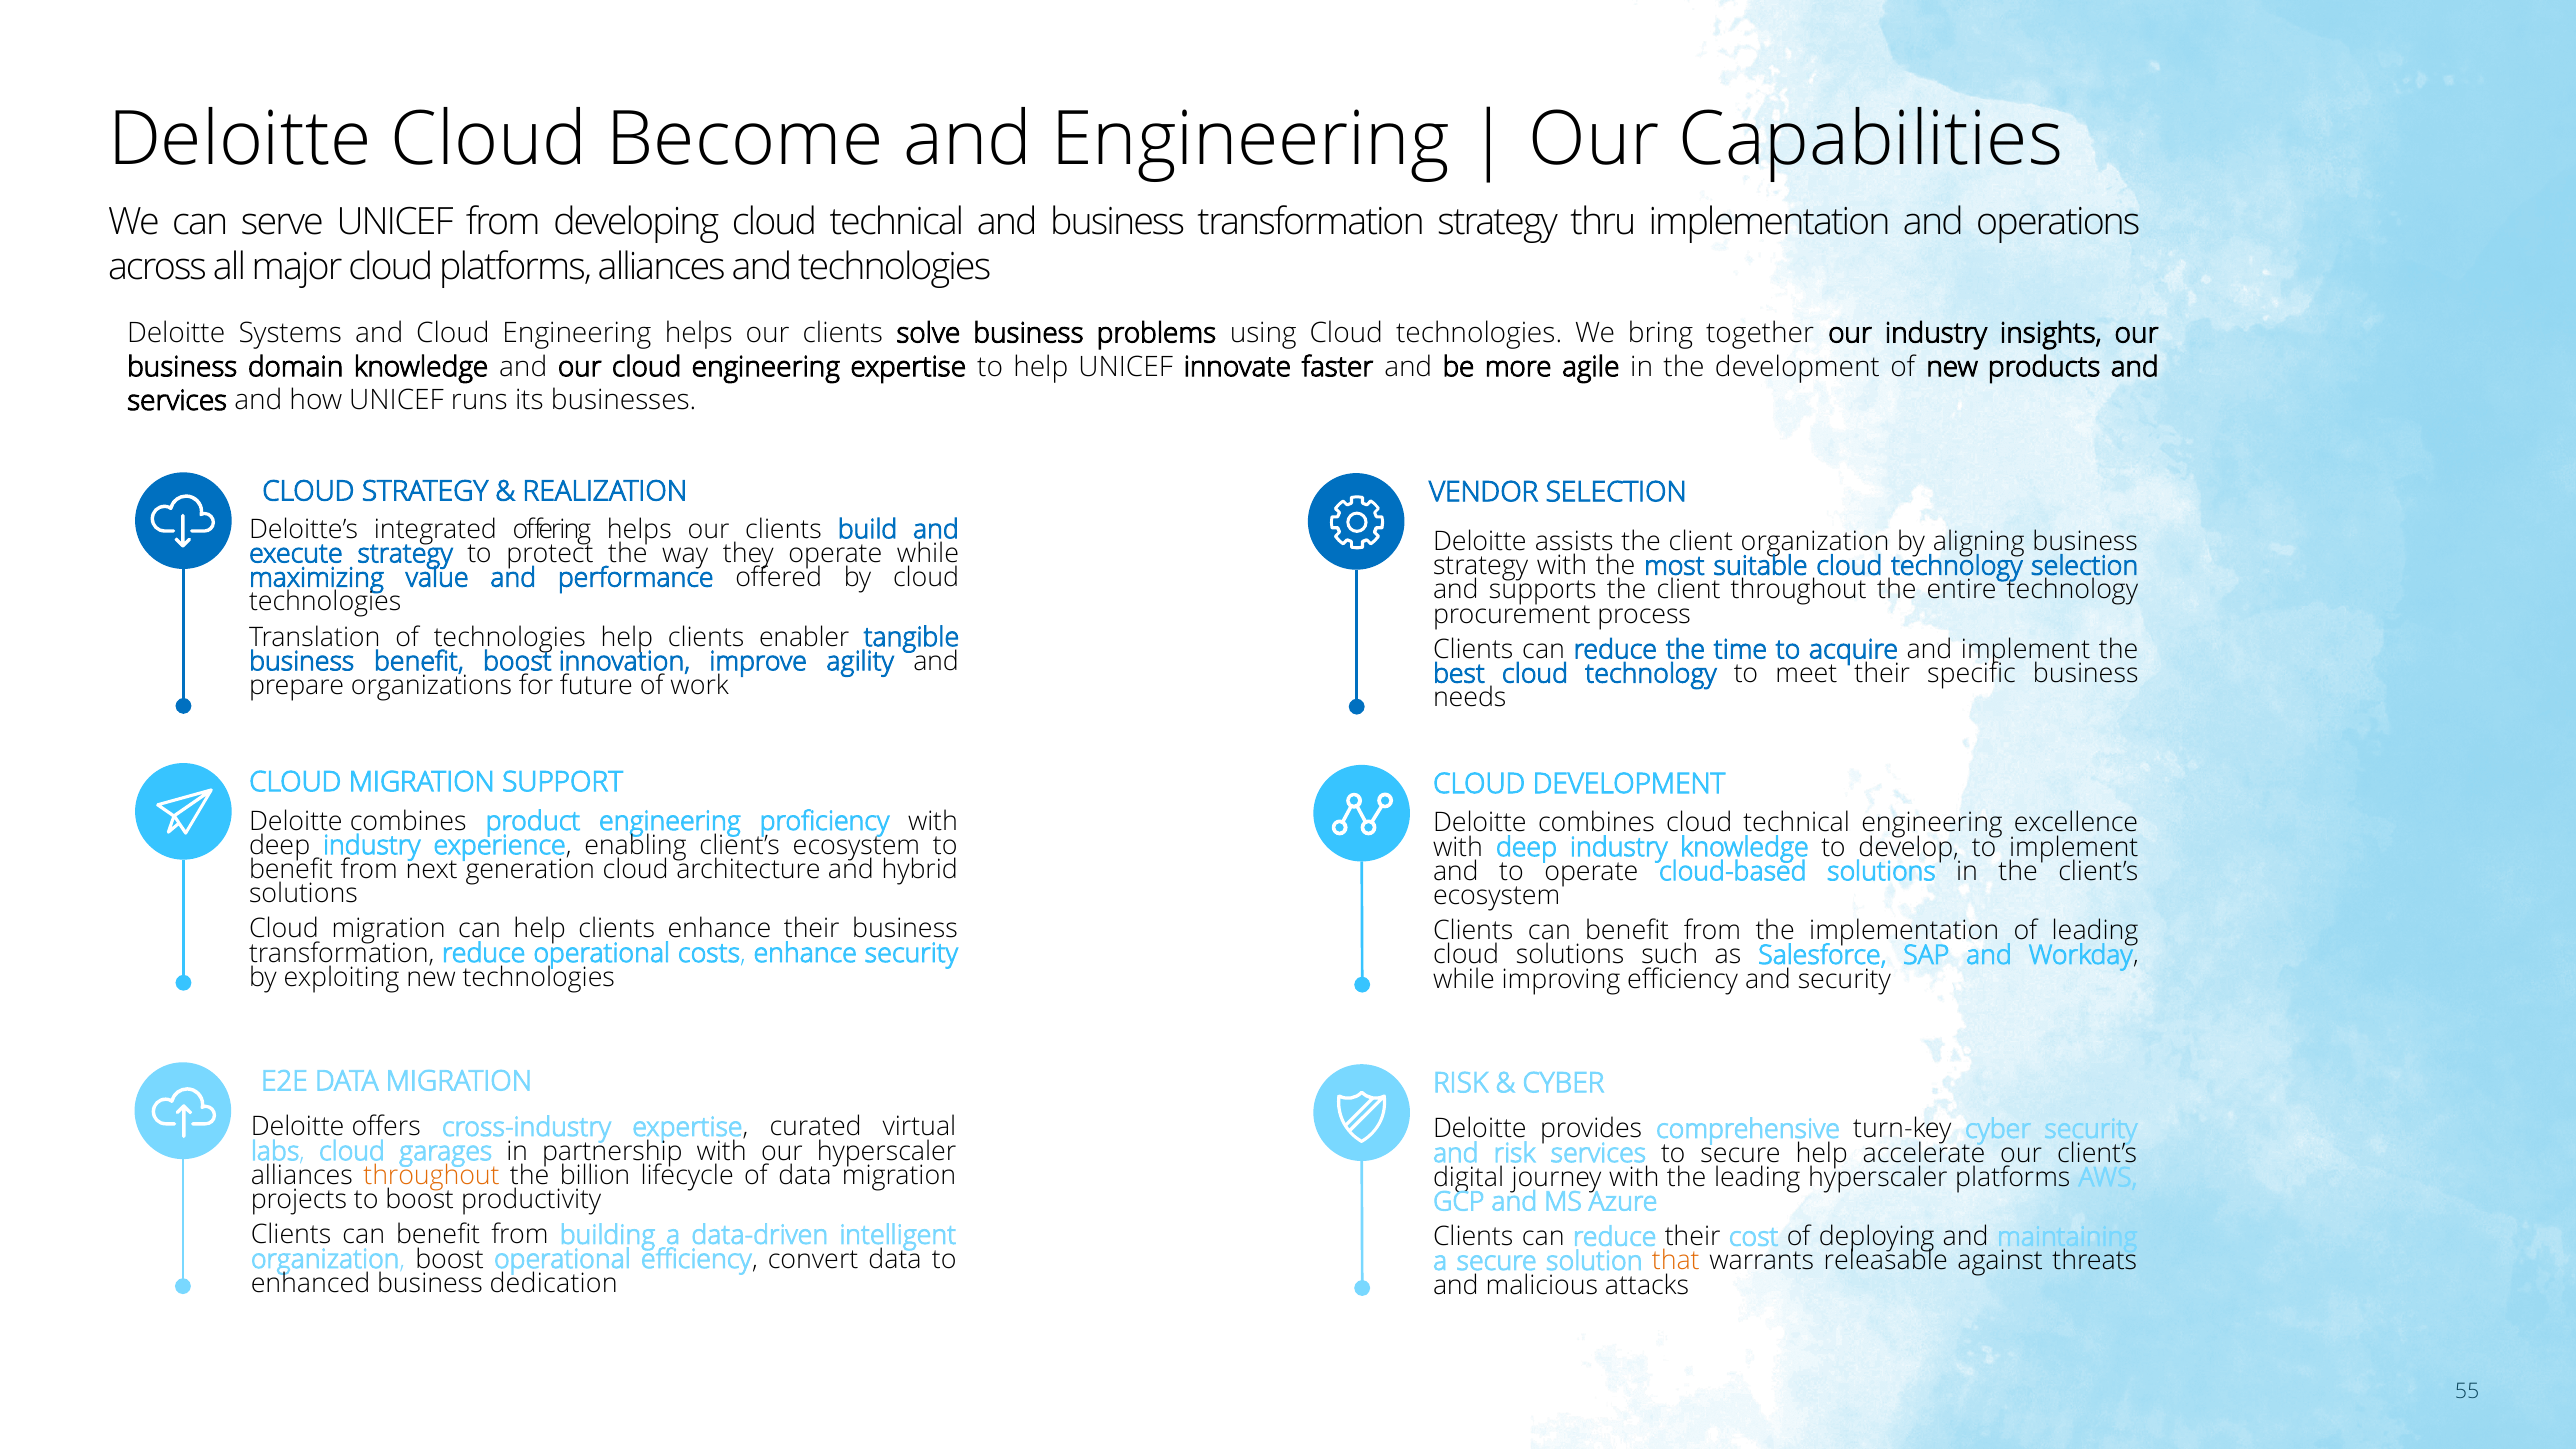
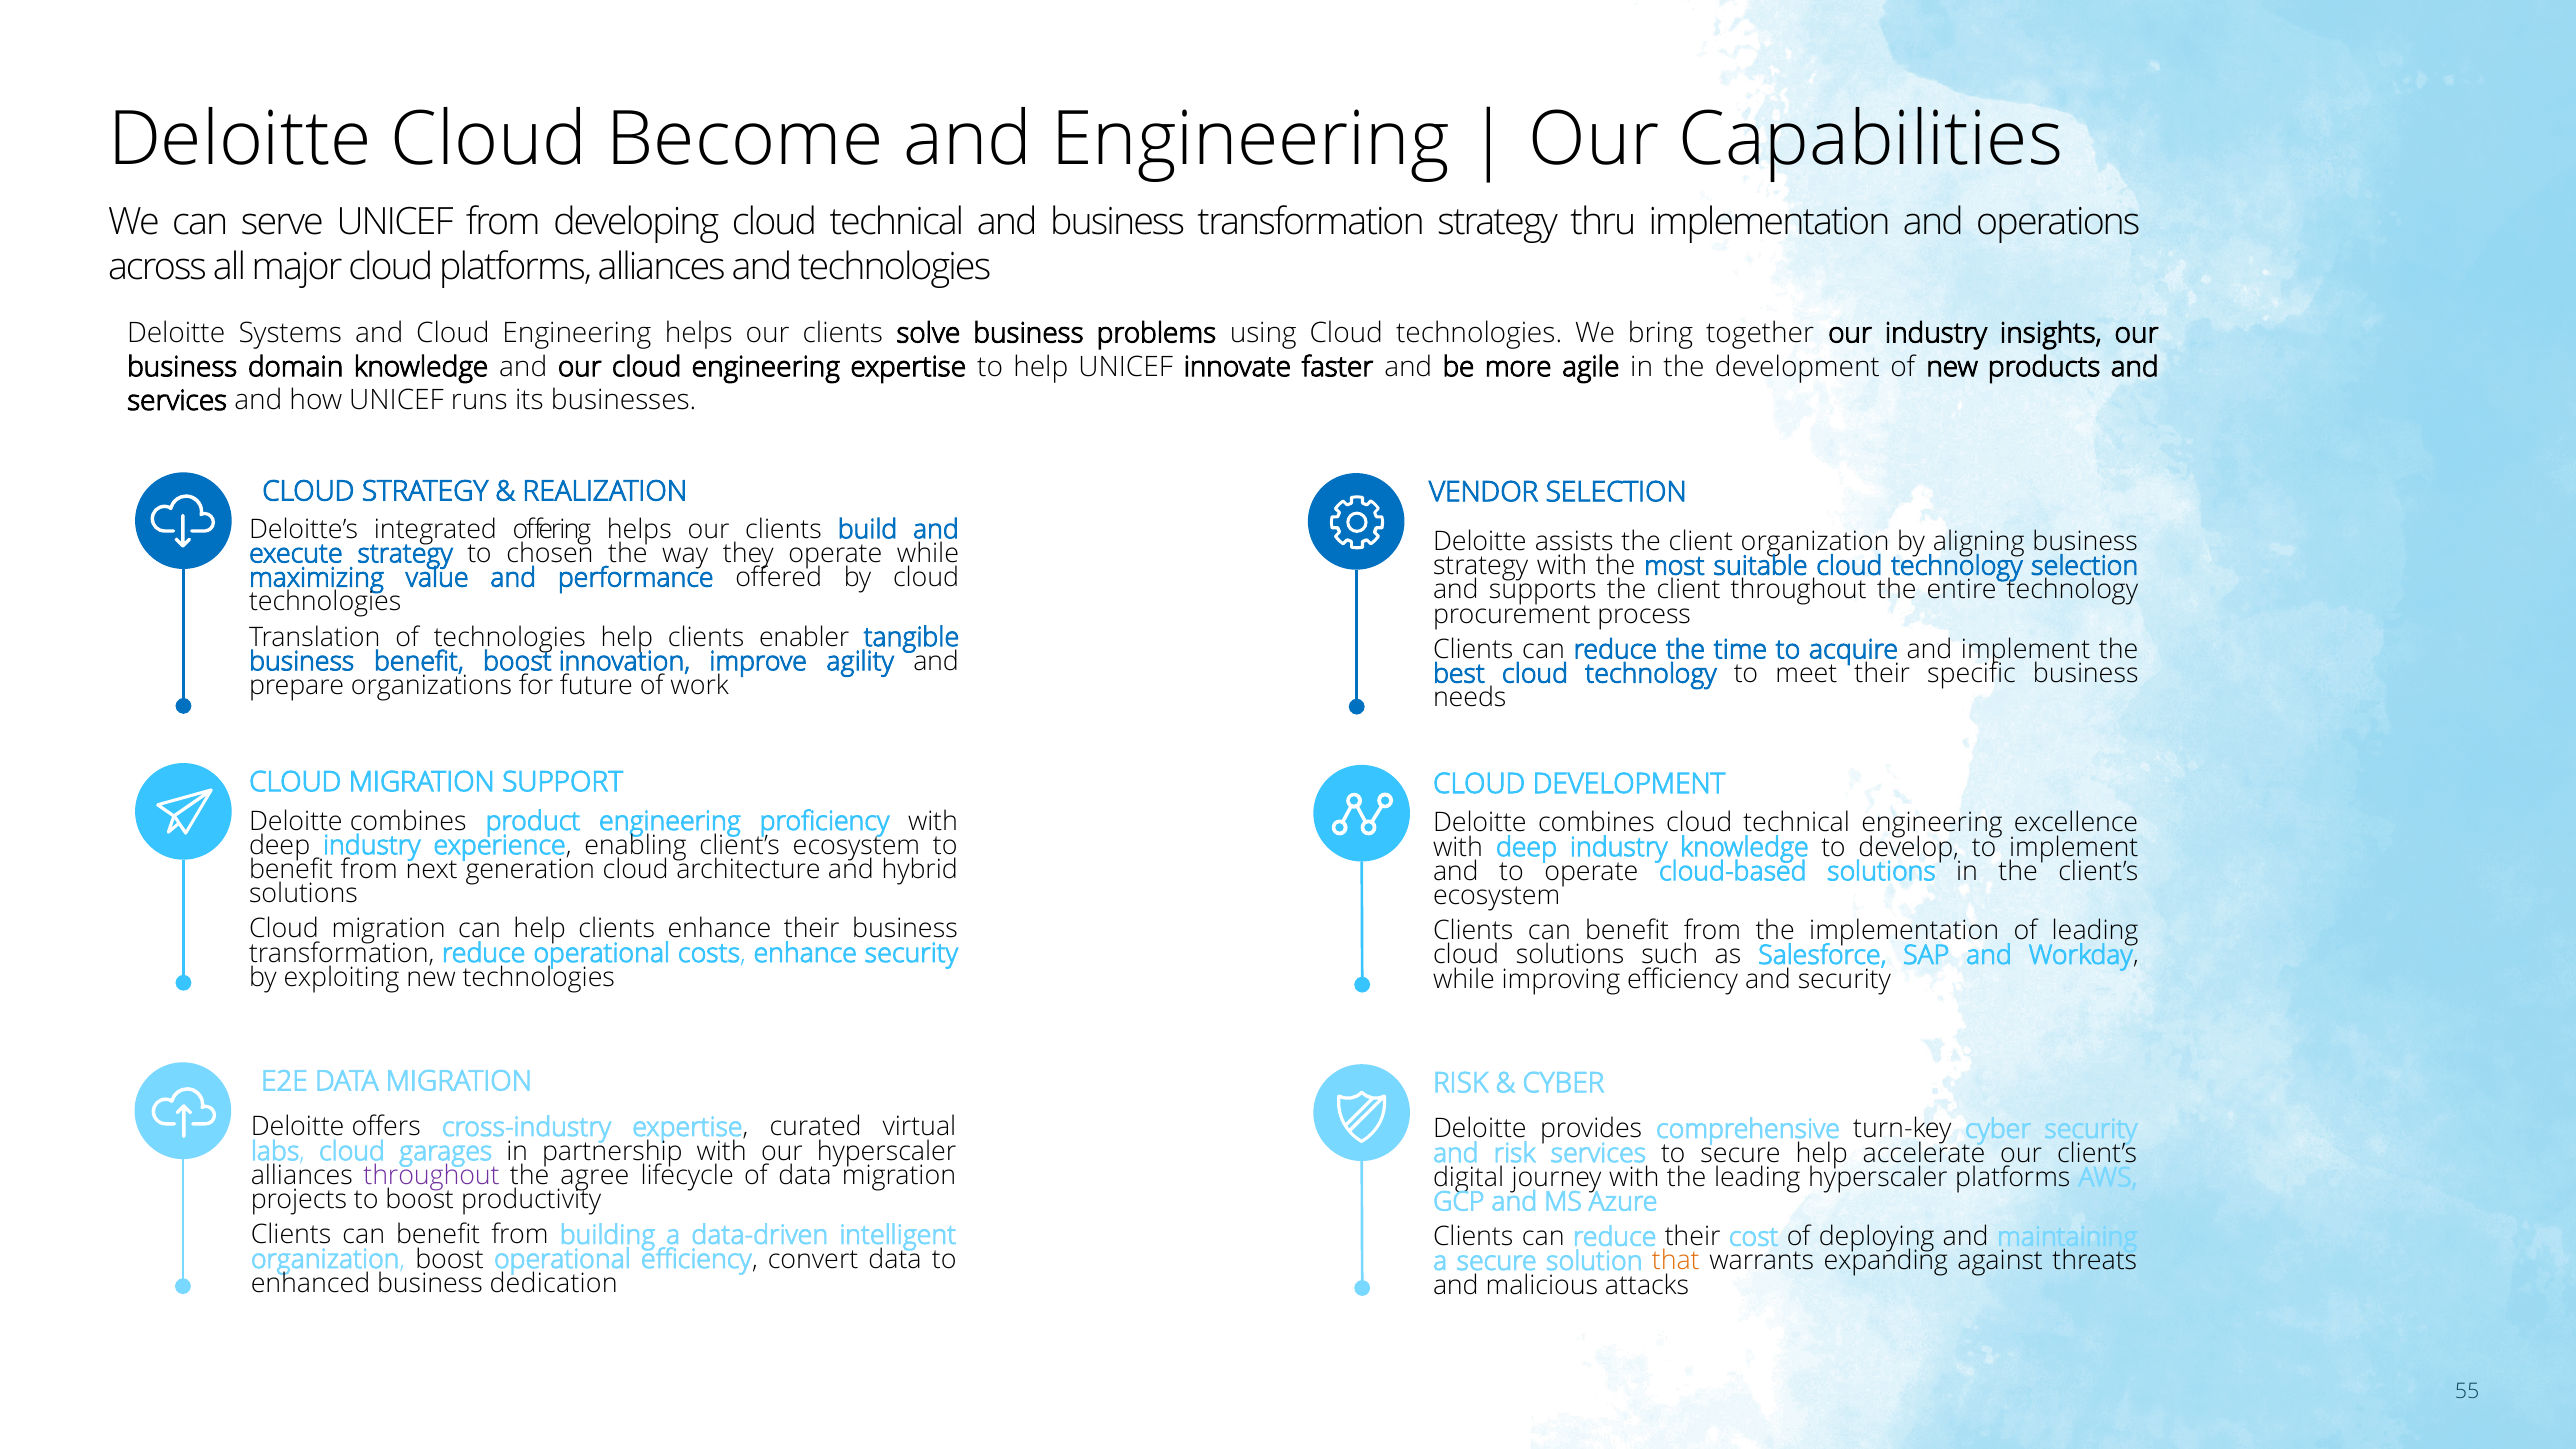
protect: protect -> chosen
throughout at (432, 1176) colour: orange -> purple
billion: billion -> agree
releasable: releasable -> expanding
